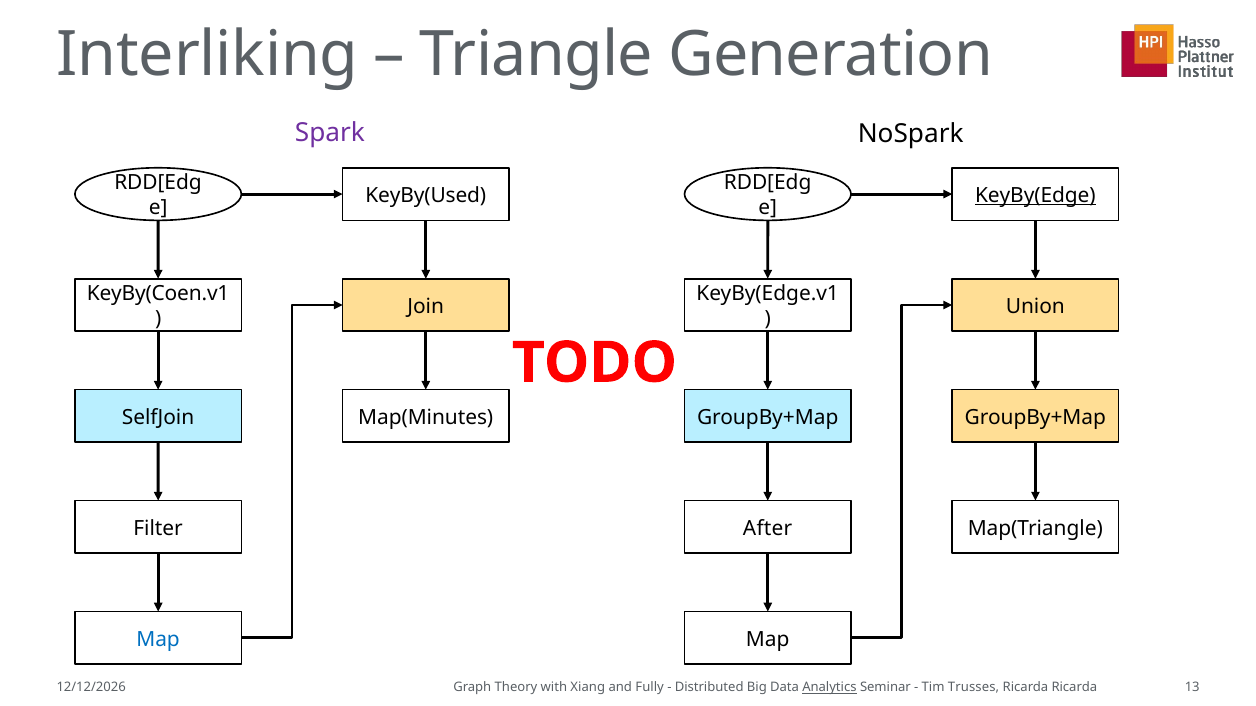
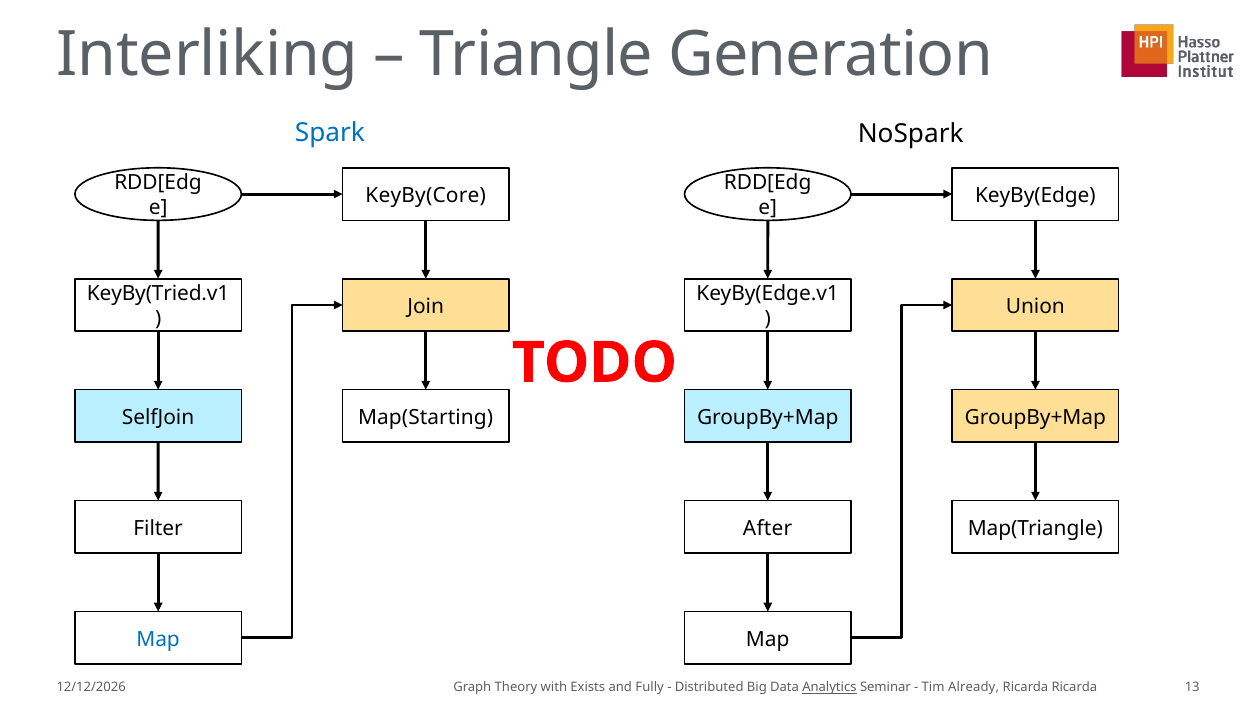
Spark colour: purple -> blue
KeyBy(Used: KeyBy(Used -> KeyBy(Core
KeyBy(Edge underline: present -> none
KeyBy(Coen.v1: KeyBy(Coen.v1 -> KeyBy(Tried.v1
Map(Minutes: Map(Minutes -> Map(Starting
Xiang: Xiang -> Exists
Trusses: Trusses -> Already
